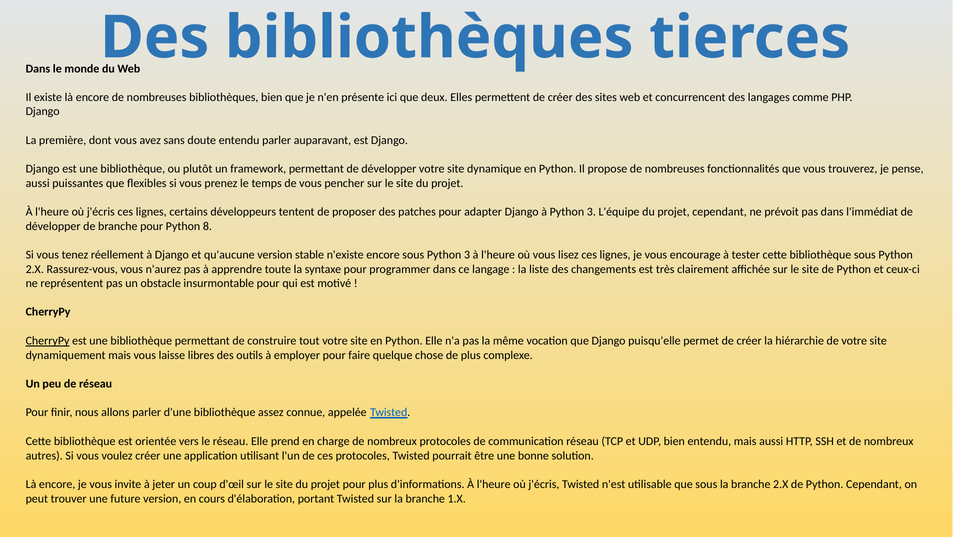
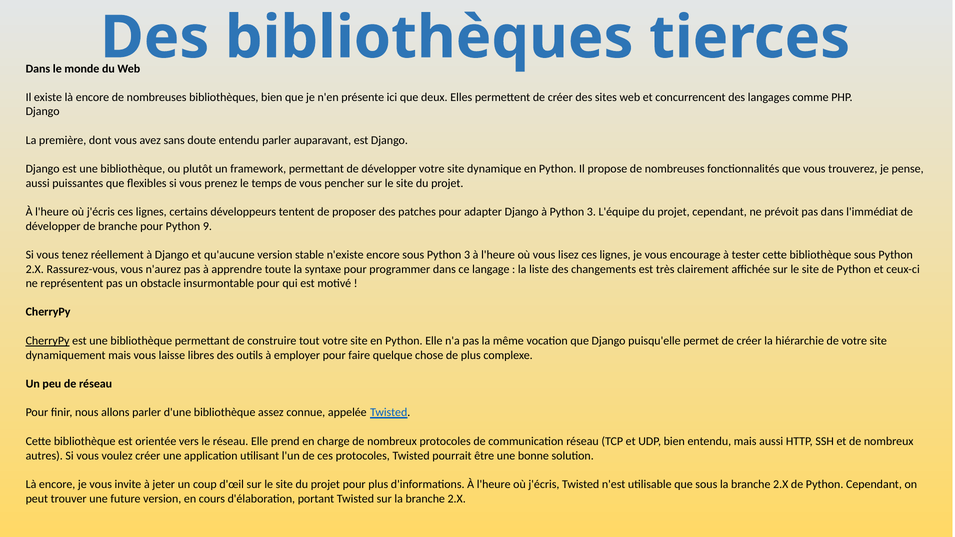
8: 8 -> 9
sur la branche 1.X: 1.X -> 2.X
